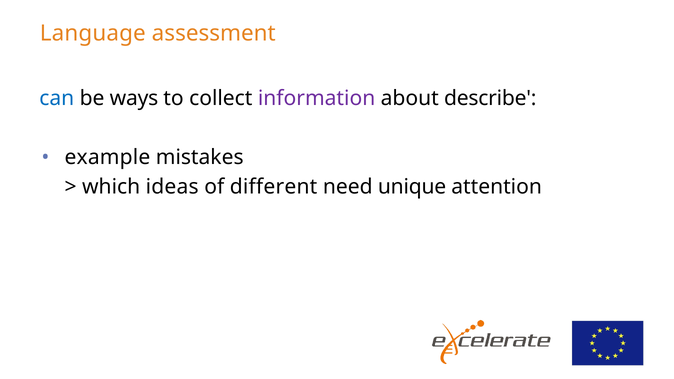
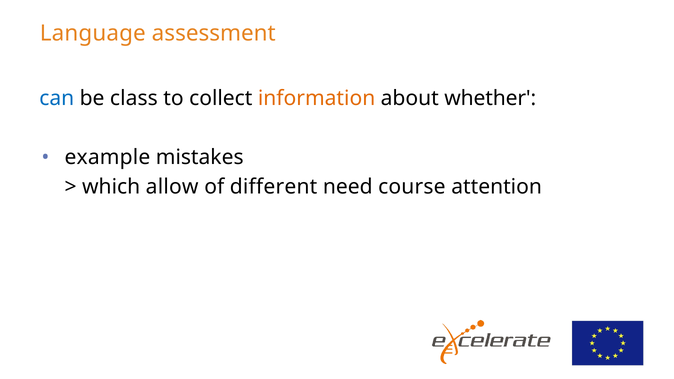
ways: ways -> class
information colour: purple -> orange
describe: describe -> whether
ideas: ideas -> allow
unique: unique -> course
